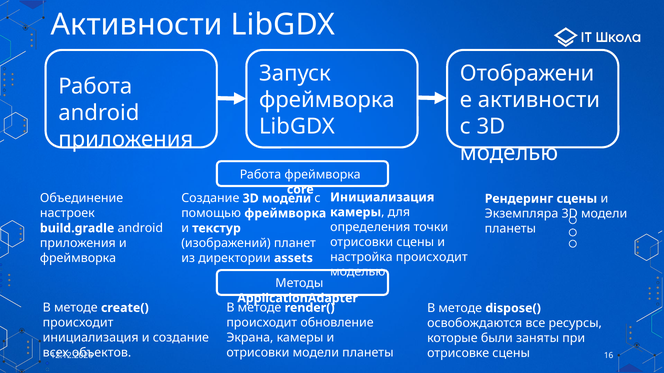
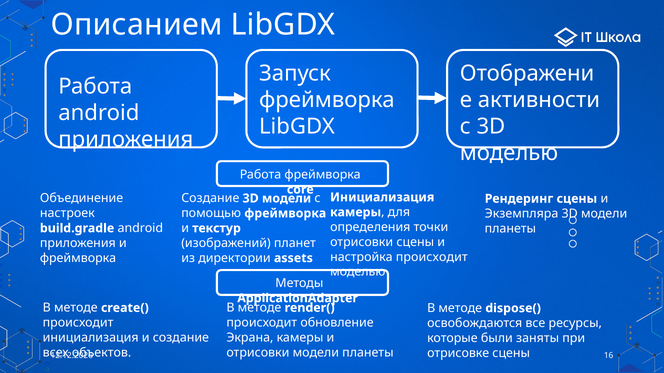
Активности at (137, 25): Активности -> Описанием
